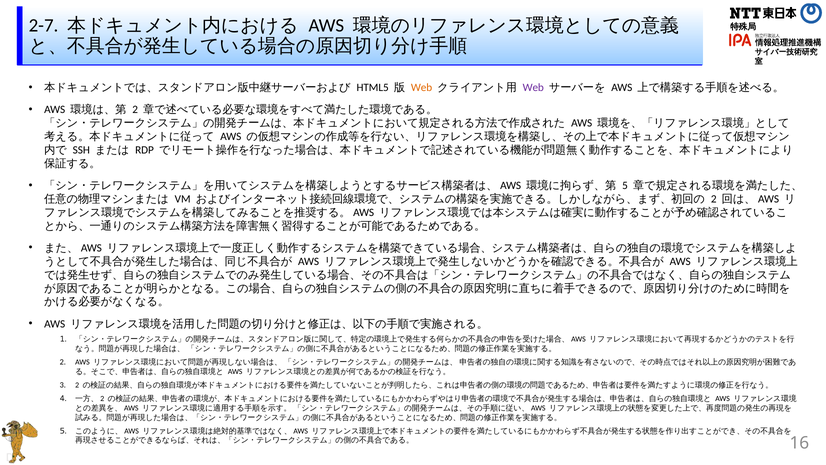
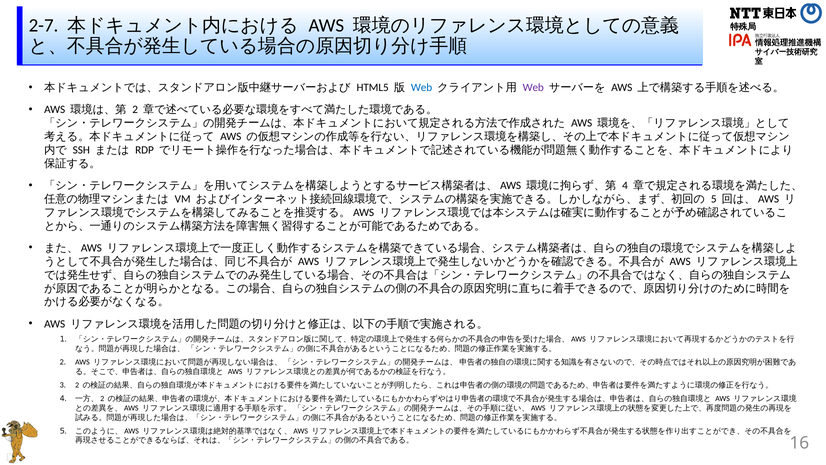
Web at (422, 88) colour: orange -> blue
5 at (625, 185): 5 -> 4
2 at (714, 199): 2 -> 5
